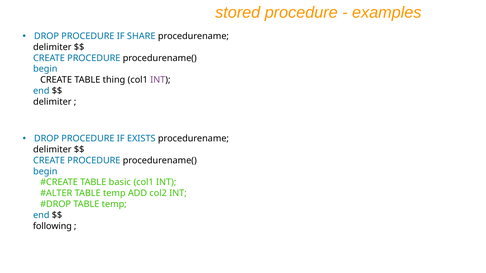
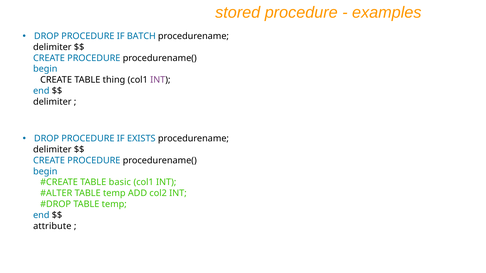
SHARE: SHARE -> BATCH
following: following -> attribute
